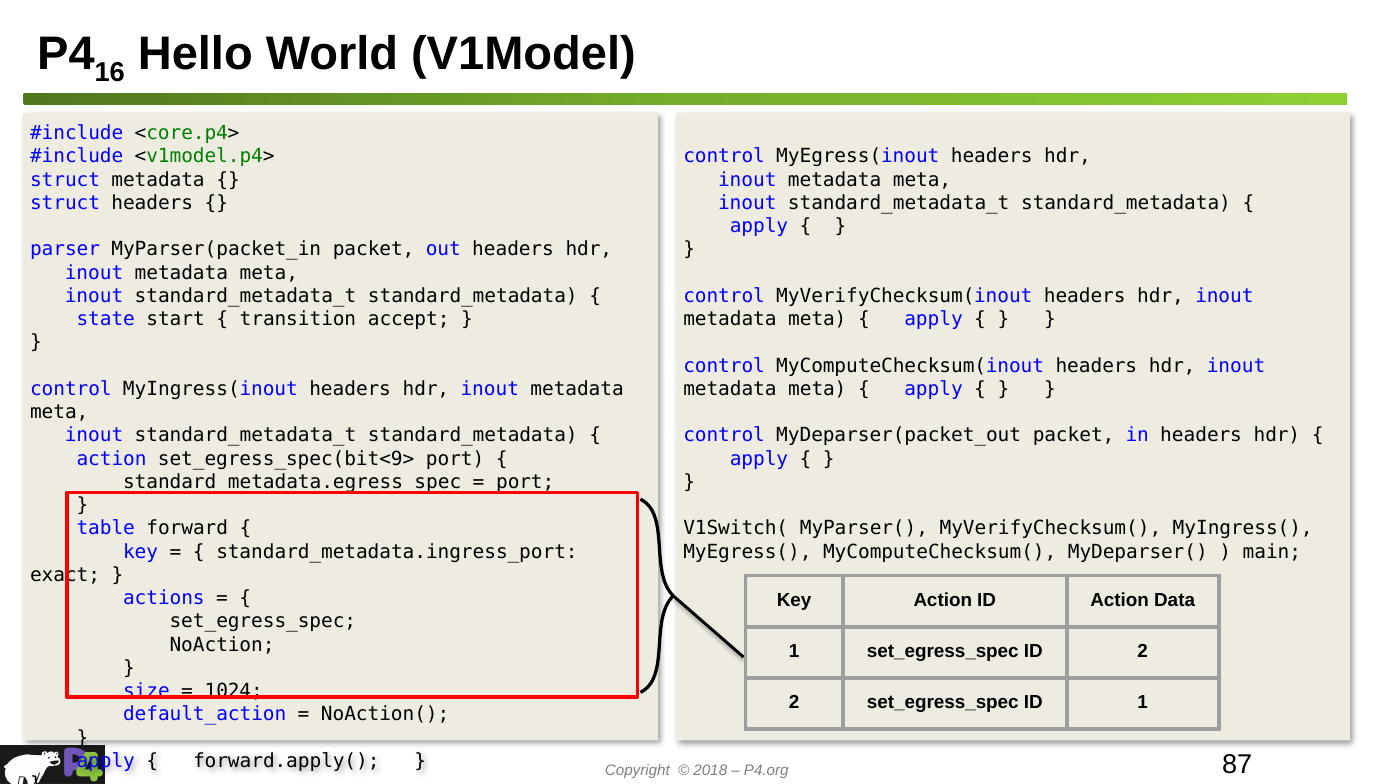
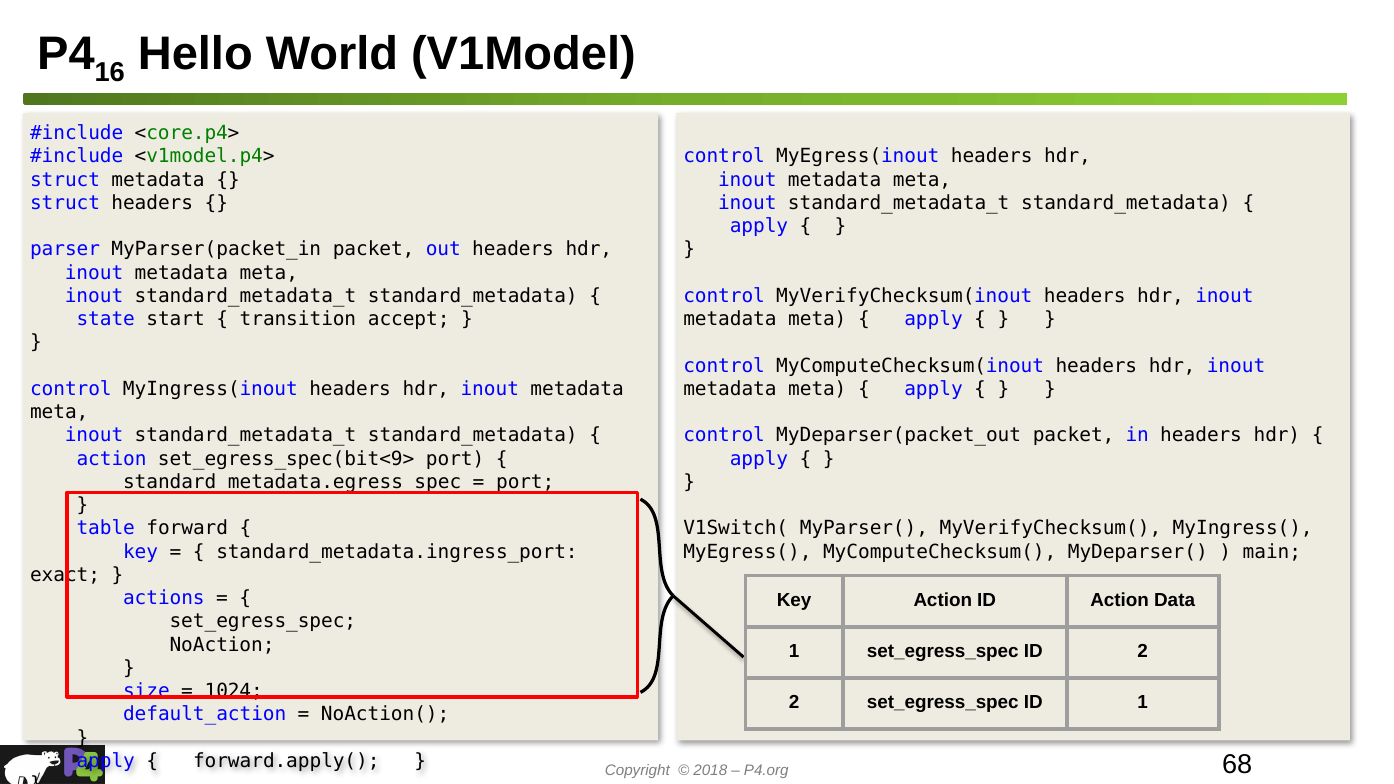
87: 87 -> 68
